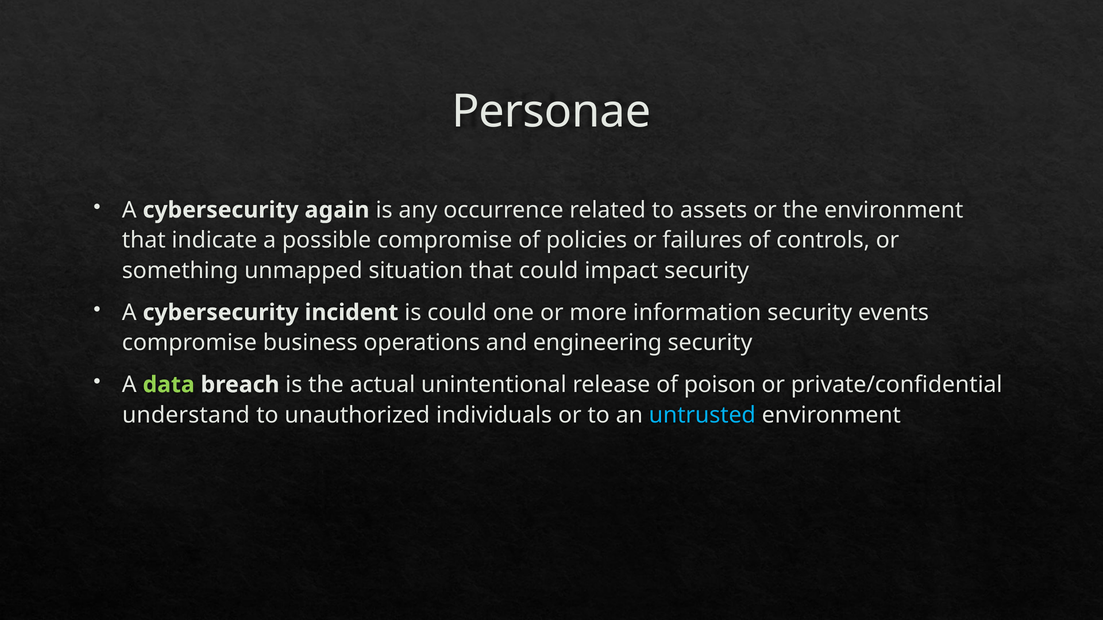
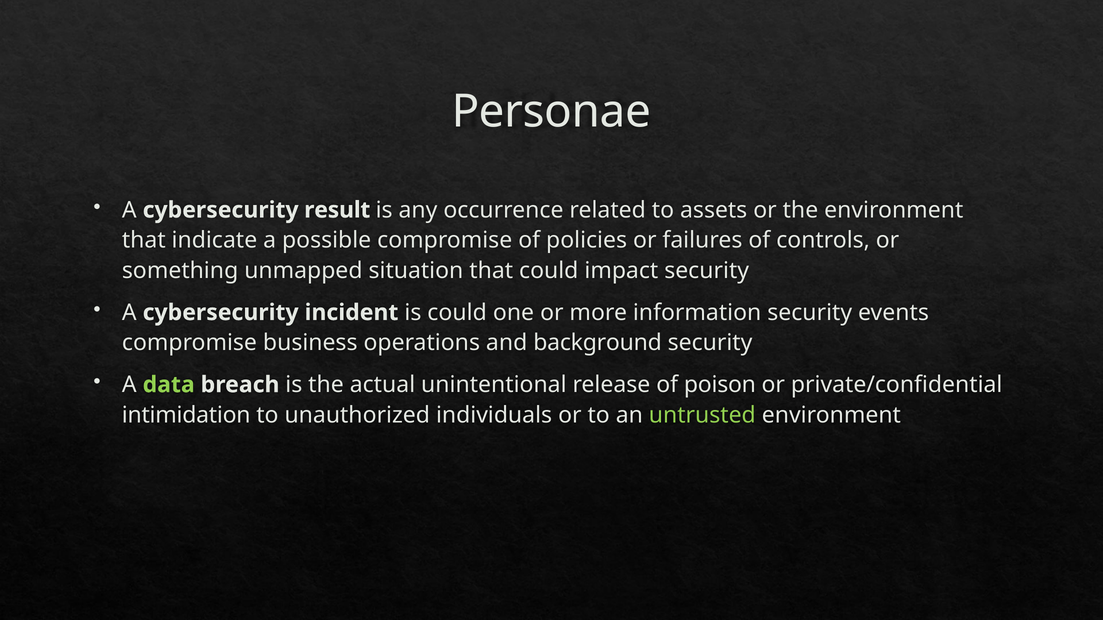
again: again -> result
engineering: engineering -> background
understand: understand -> intimidation
untrusted colour: light blue -> light green
